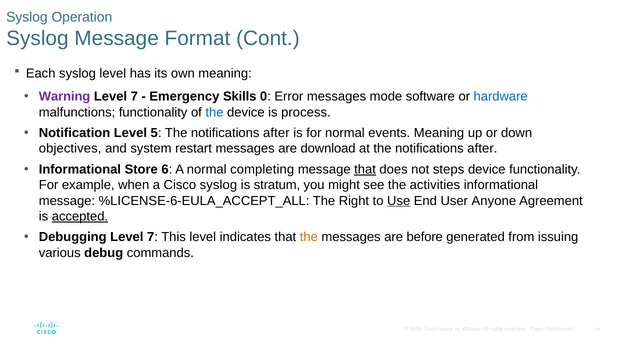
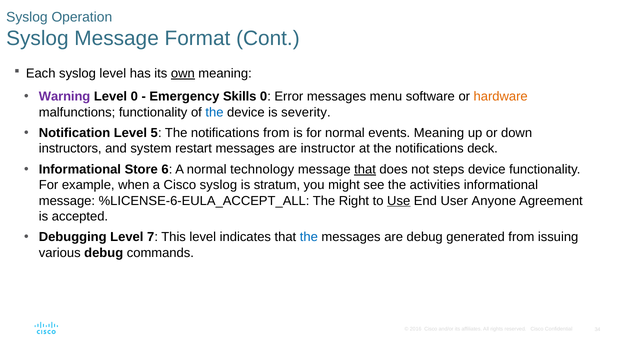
own underline: none -> present
7 at (134, 97): 7 -> 0
mode: mode -> menu
hardware colour: blue -> orange
process: process -> severity
5 The notifications after: after -> from
objectives: objectives -> instructors
download: download -> instructor
at the notifications after: after -> deck
completing: completing -> technology
accepted underline: present -> none
the at (309, 237) colour: orange -> blue
are before: before -> debug
